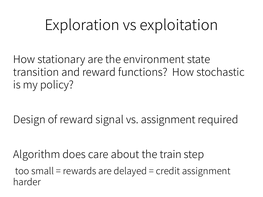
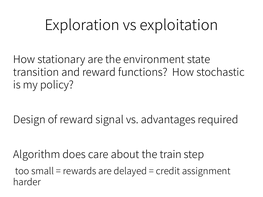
vs assignment: assignment -> advantages
